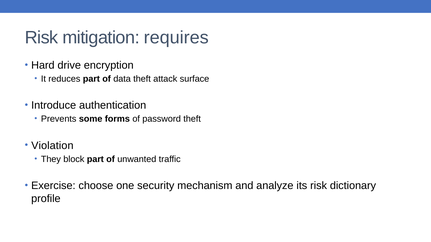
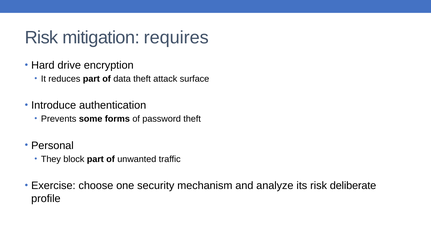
Violation: Violation -> Personal
dictionary: dictionary -> deliberate
